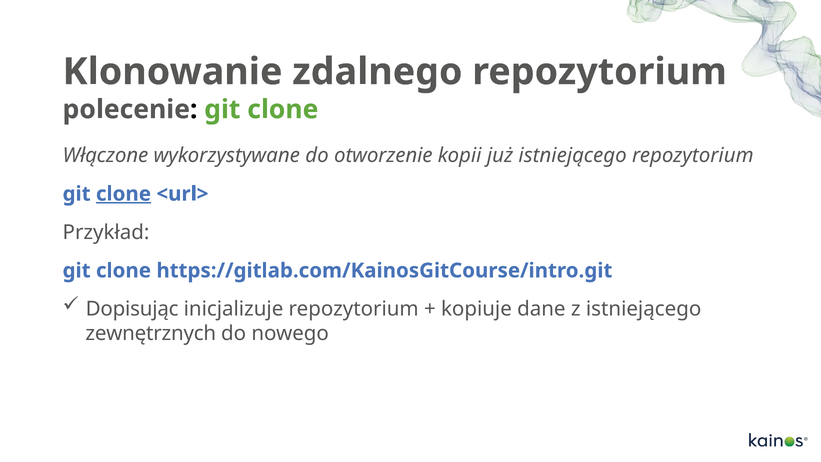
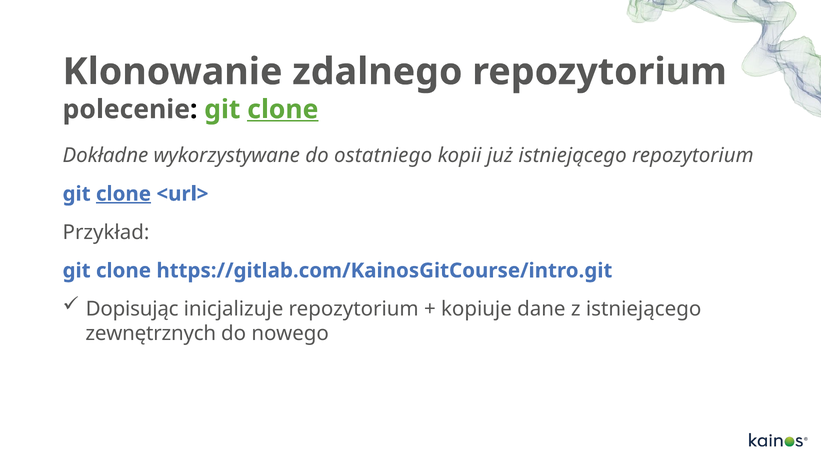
clone at (283, 109) underline: none -> present
Włączone: Włączone -> Dokładne
otworzenie: otworzenie -> ostatniego
